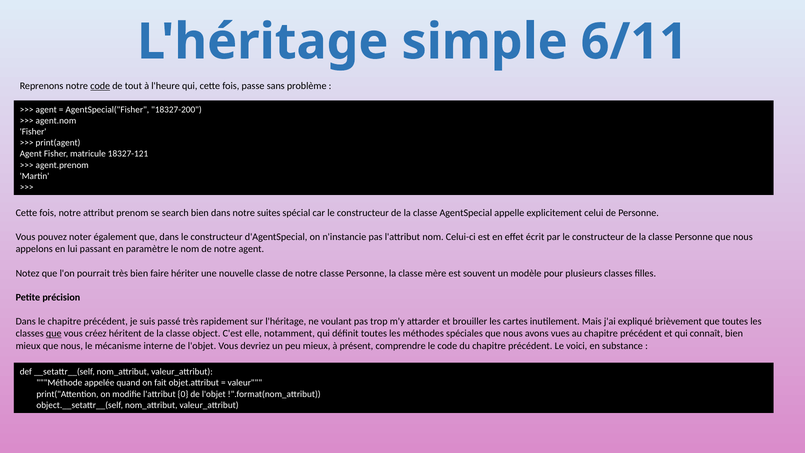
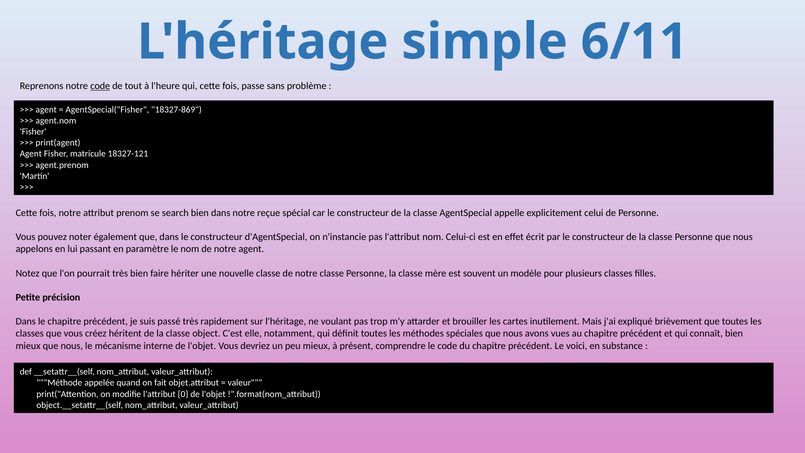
18327-200: 18327-200 -> 18327-869
suites: suites -> reçue
que at (54, 333) underline: present -> none
